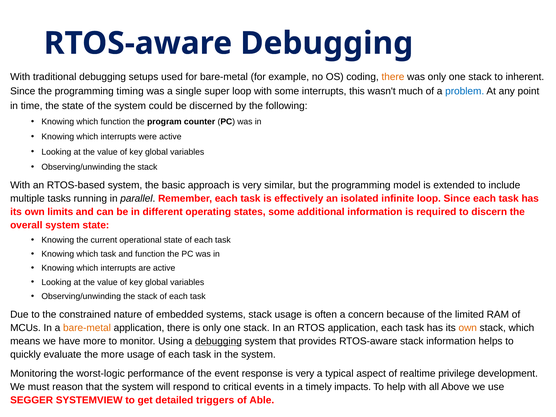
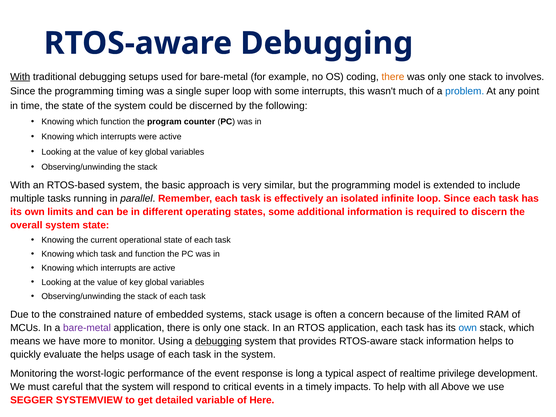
With at (20, 77) underline: none -> present
inherent: inherent -> involves
bare-metal at (87, 328) colour: orange -> purple
own at (468, 328) colour: orange -> blue
the more: more -> helps
response is very: very -> long
reason: reason -> careful
triggers: triggers -> variable
Able: Able -> Here
